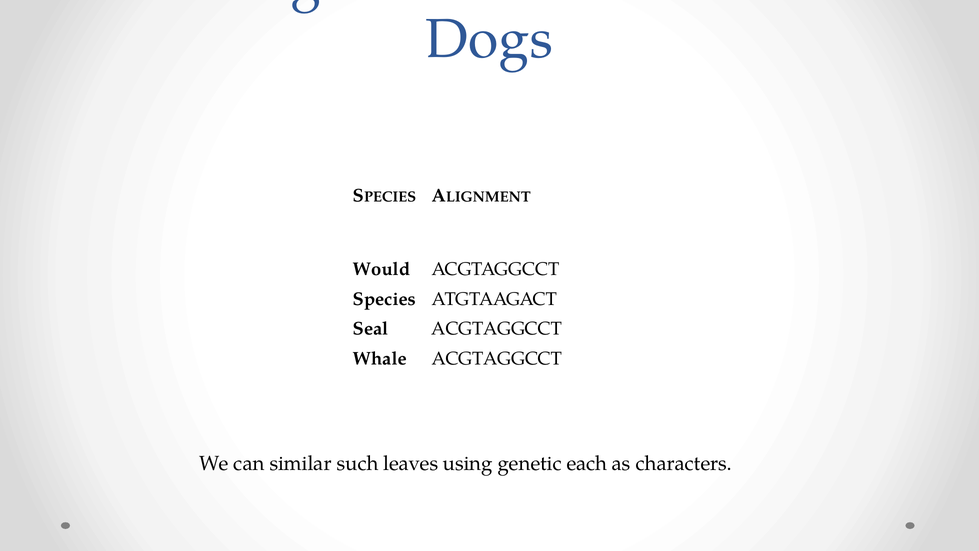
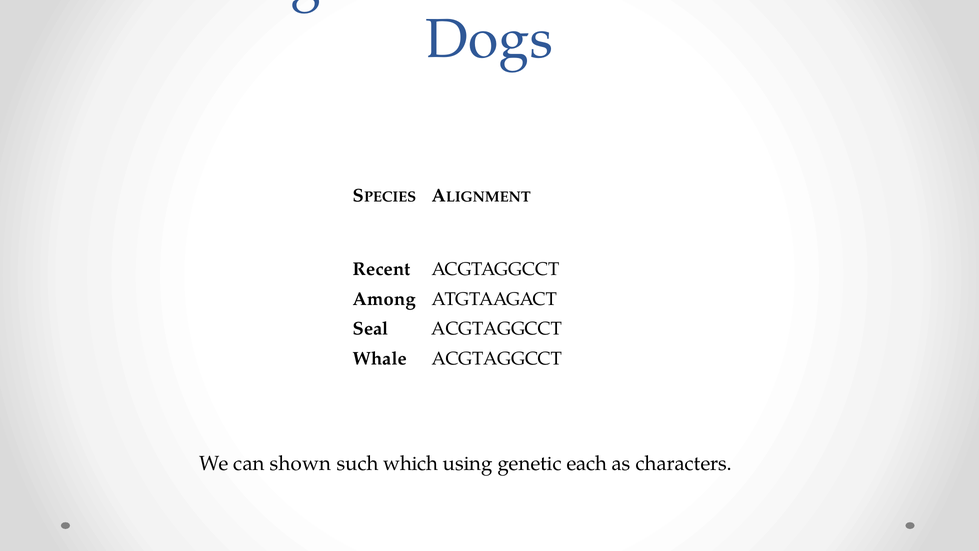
Would: Would -> Recent
Species: Species -> Among
similar: similar -> shown
leaves: leaves -> which
